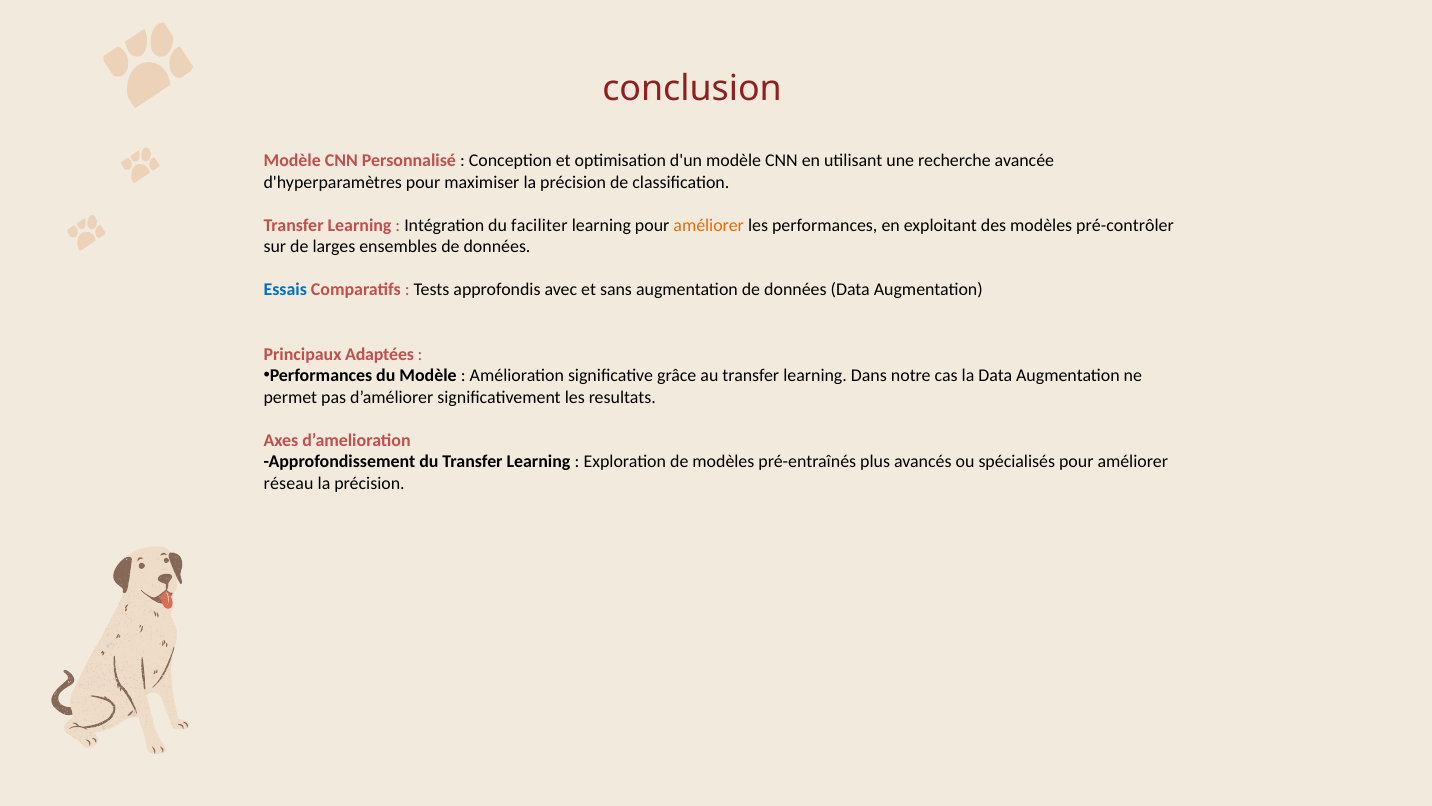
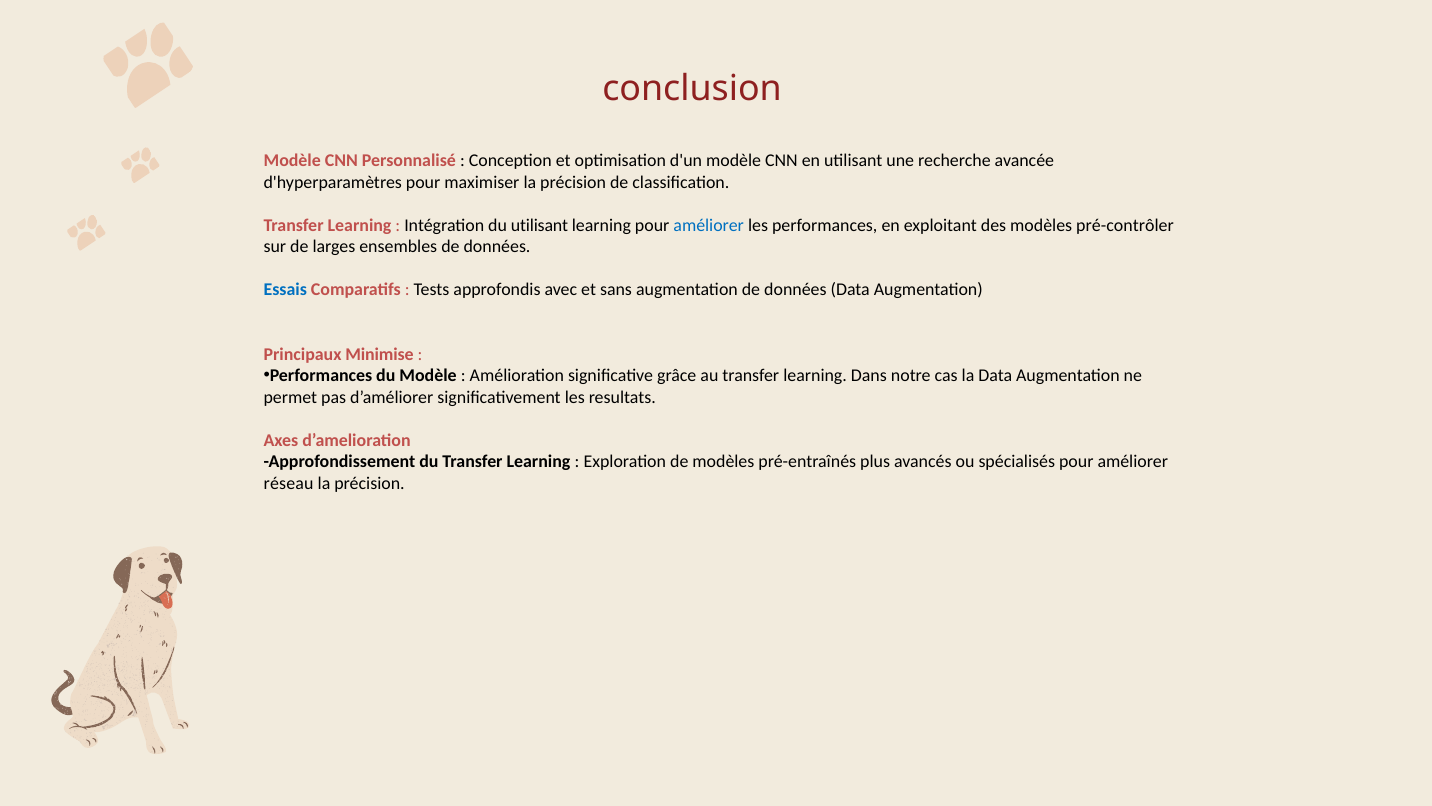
du faciliter: faciliter -> utilisant
améliorer at (709, 225) colour: orange -> blue
Adaptées: Adaptées -> Minimise
